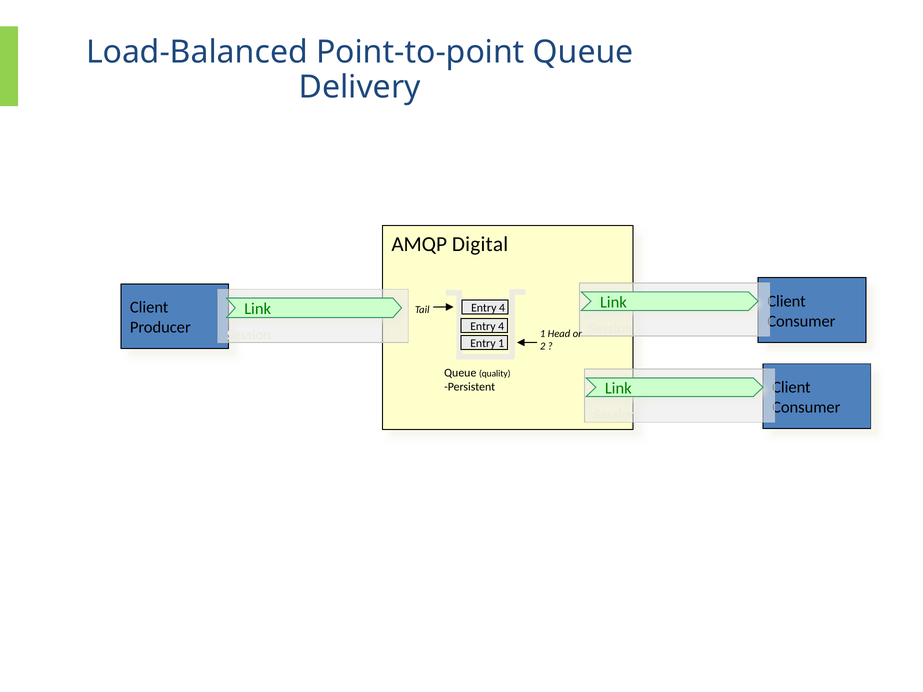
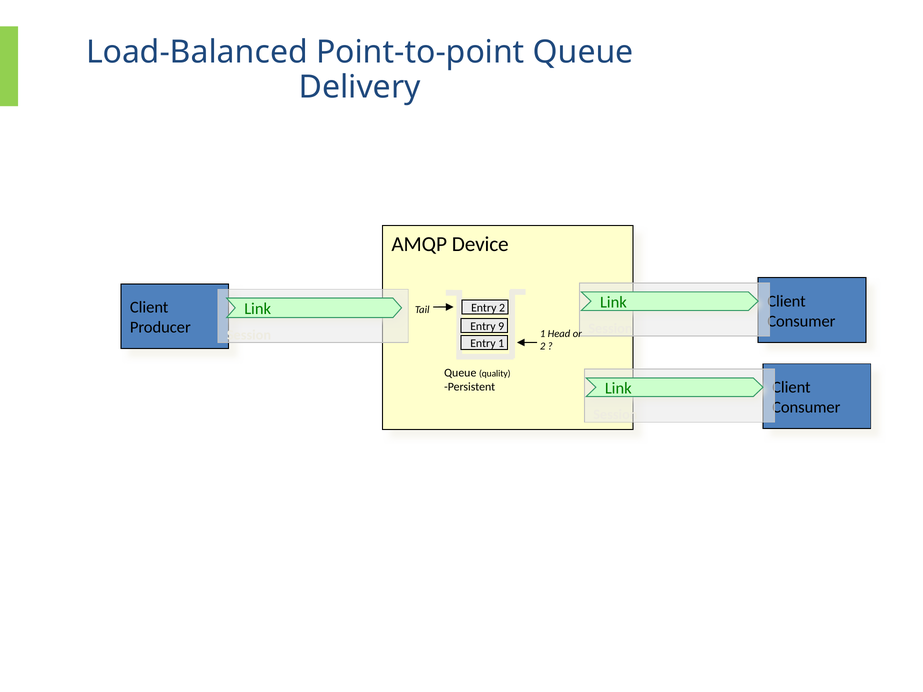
Digital: Digital -> Device
4 at (502, 308): 4 -> 2
4 at (501, 327): 4 -> 9
